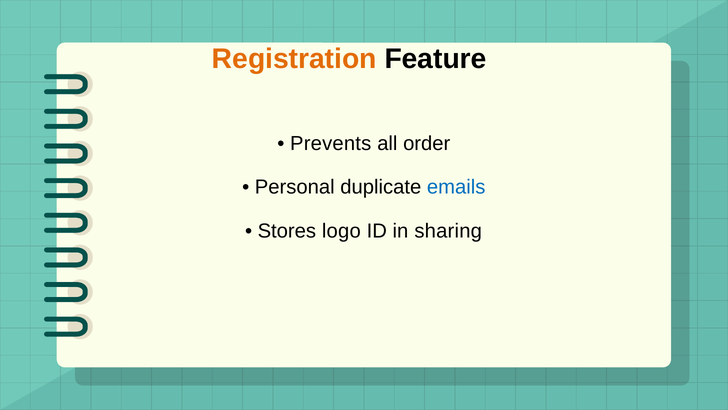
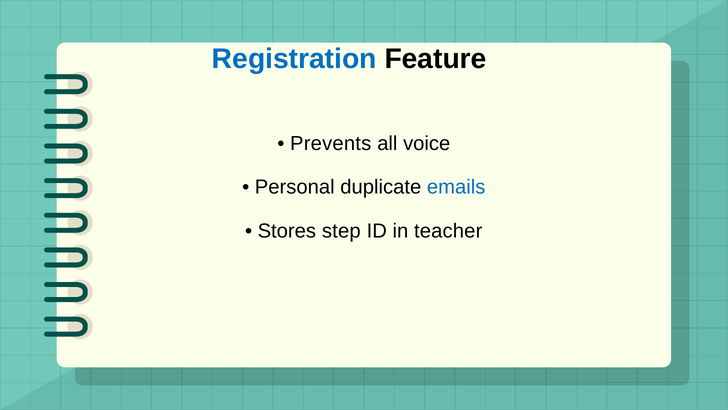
Registration colour: orange -> blue
order: order -> voice
logo: logo -> step
sharing: sharing -> teacher
